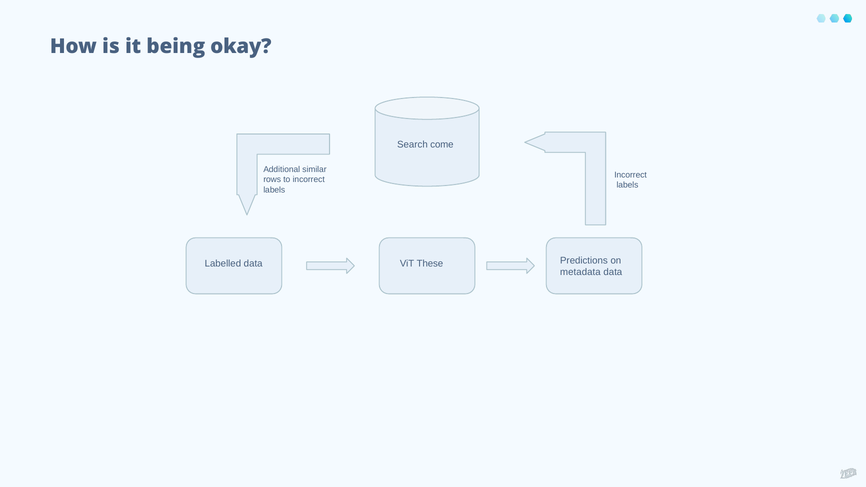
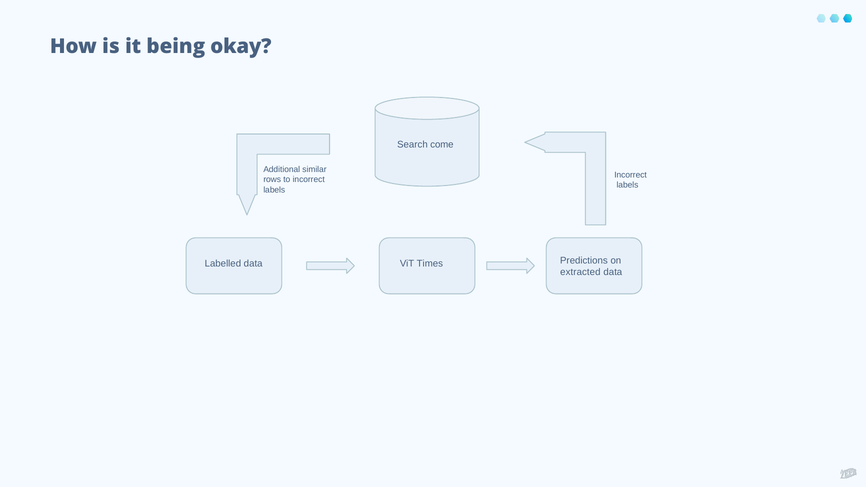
These: These -> Times
metadata: metadata -> extracted
